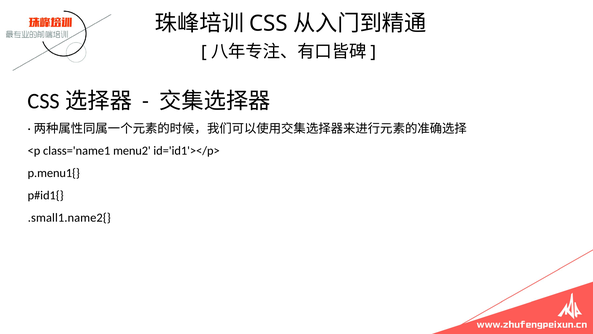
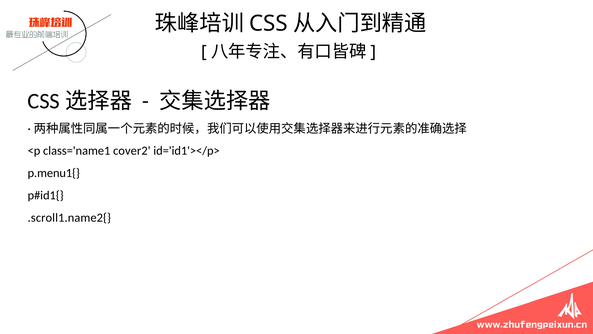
menu2: menu2 -> cover2
.small1.name2{: .small1.name2{ -> .scroll1.name2{
